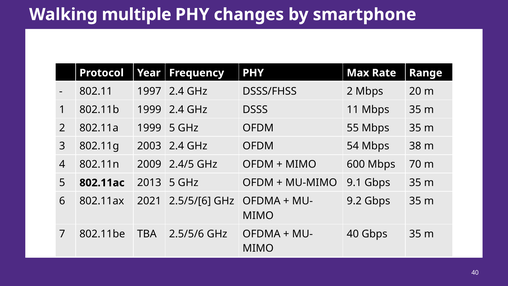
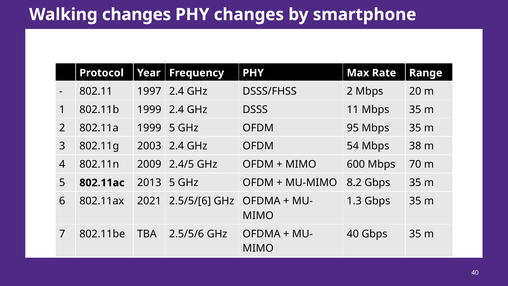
Walking multiple: multiple -> changes
55: 55 -> 95
9.1: 9.1 -> 8.2
9.2: 9.2 -> 1.3
